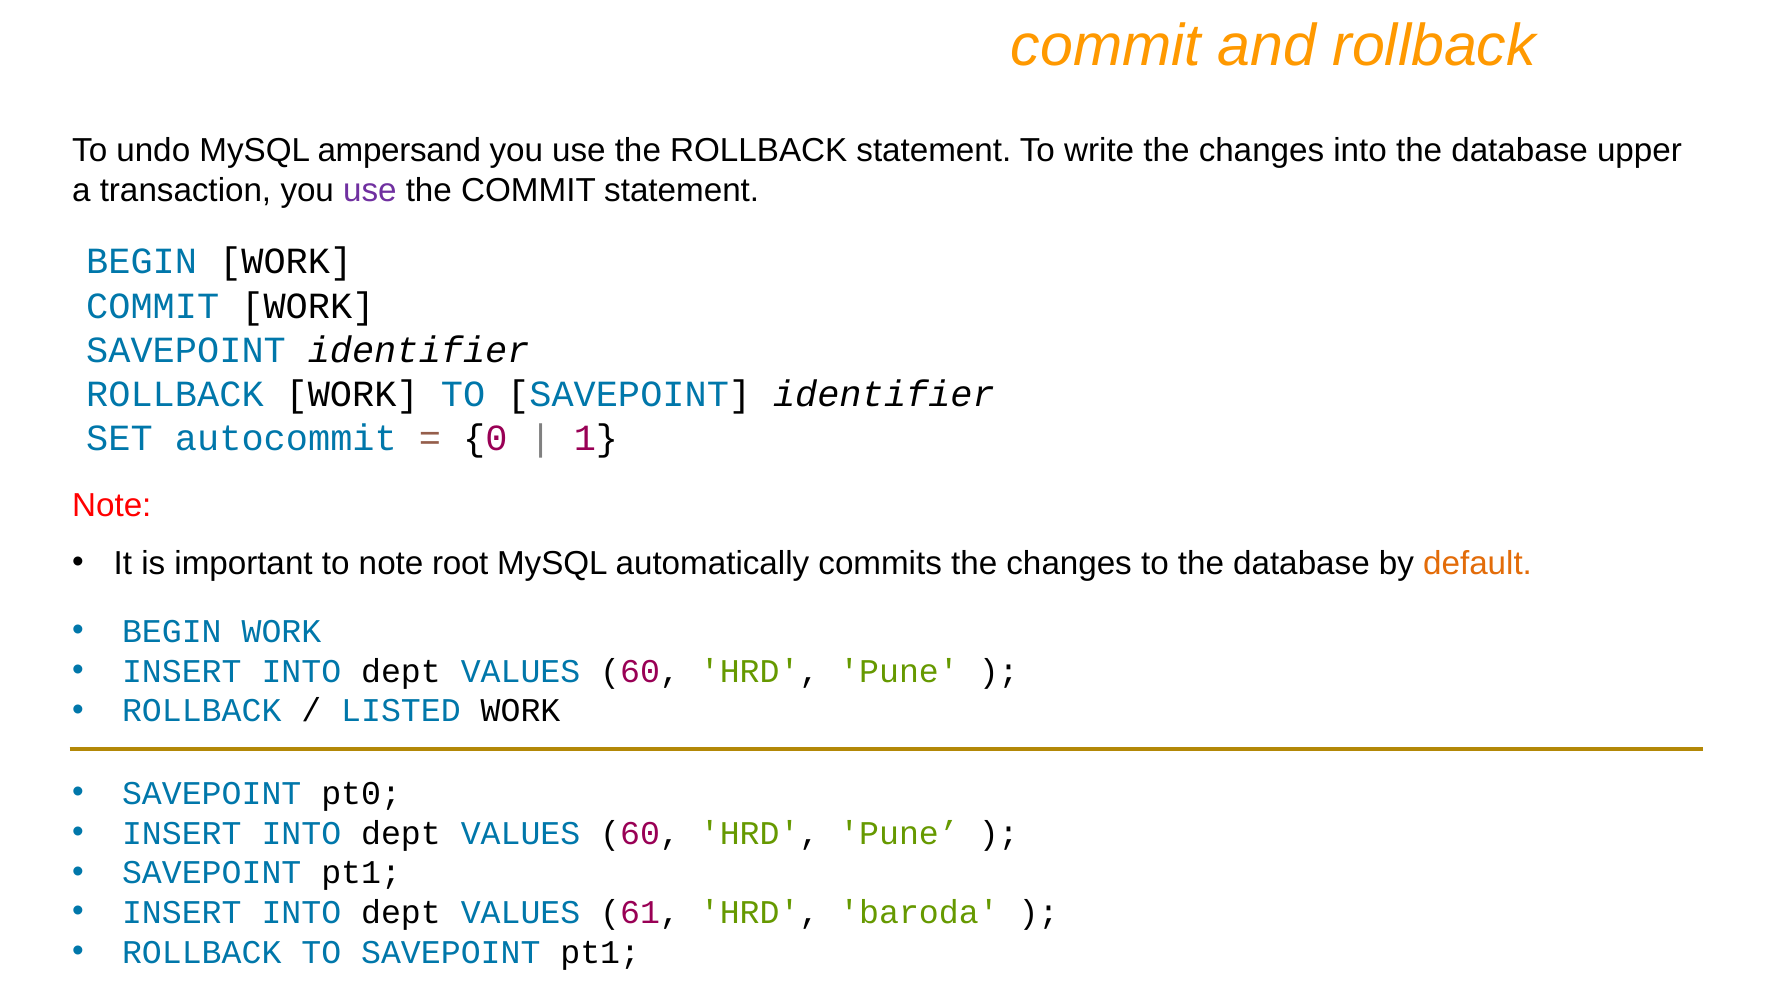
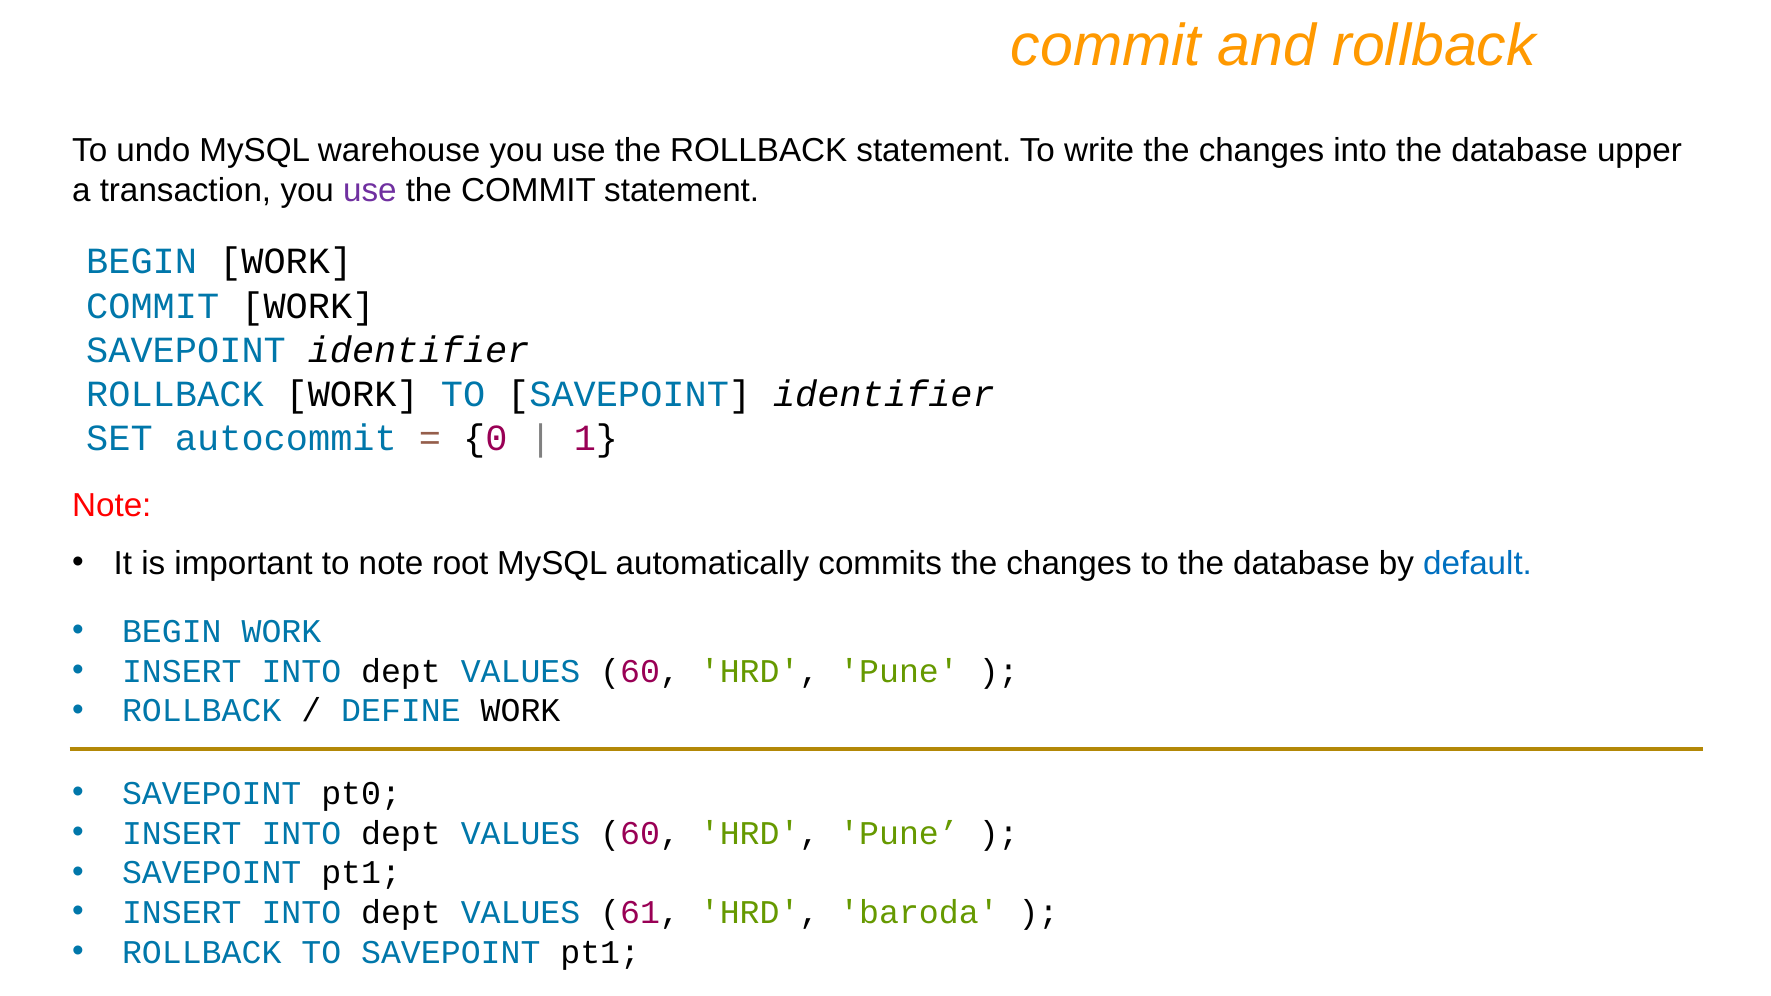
ampersand: ampersand -> warehouse
default colour: orange -> blue
LISTED: LISTED -> DEFINE
